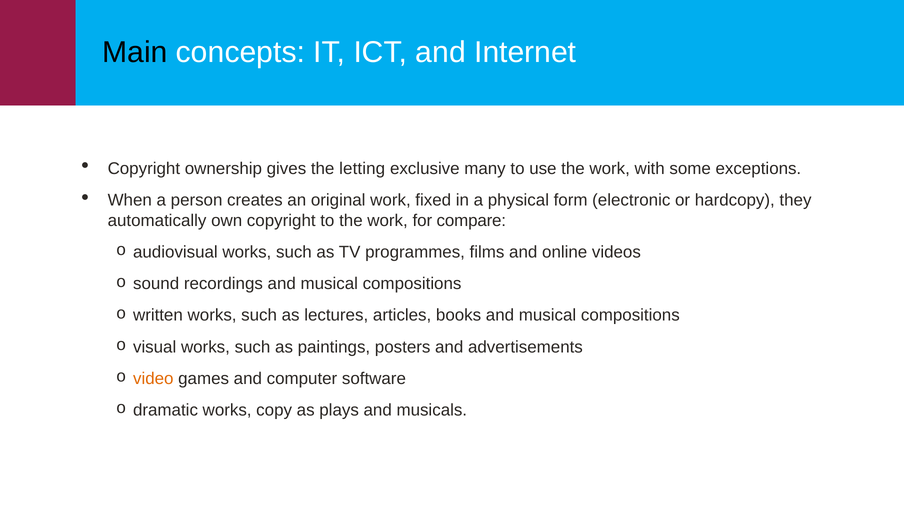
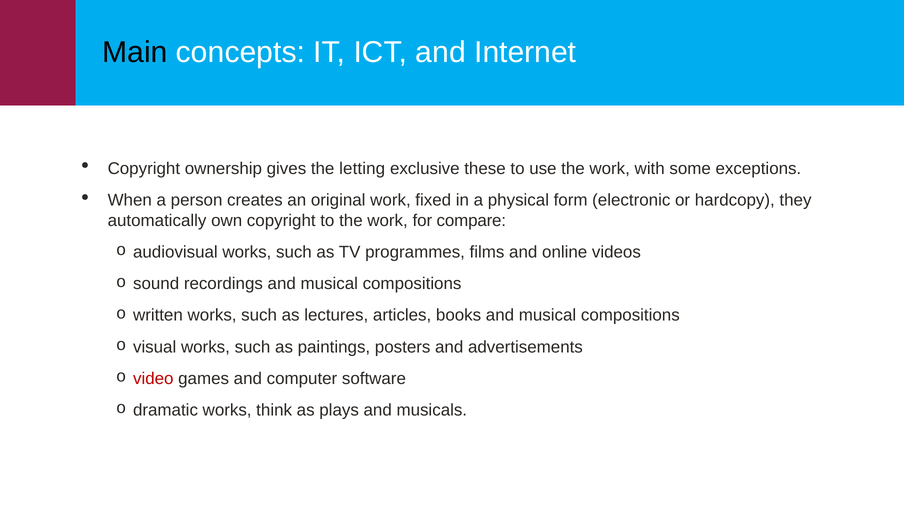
many: many -> these
video colour: orange -> red
copy: copy -> think
